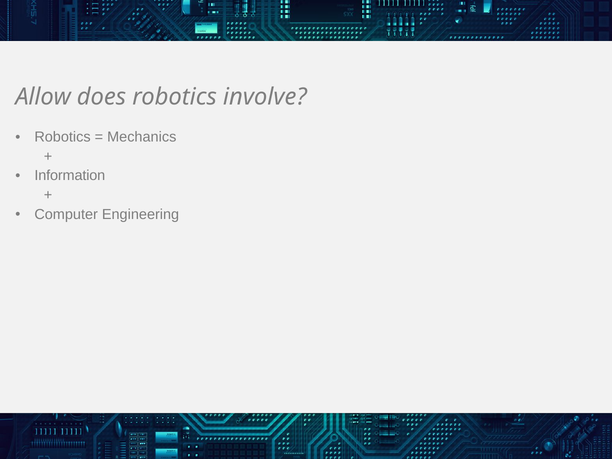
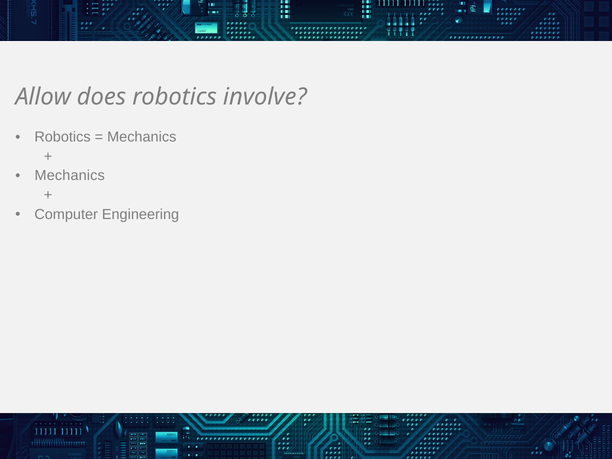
Information at (70, 176): Information -> Mechanics
